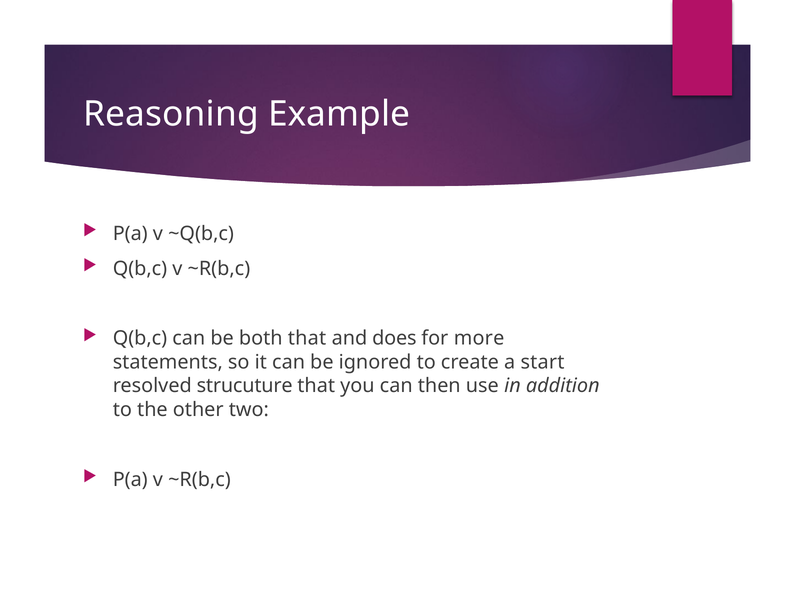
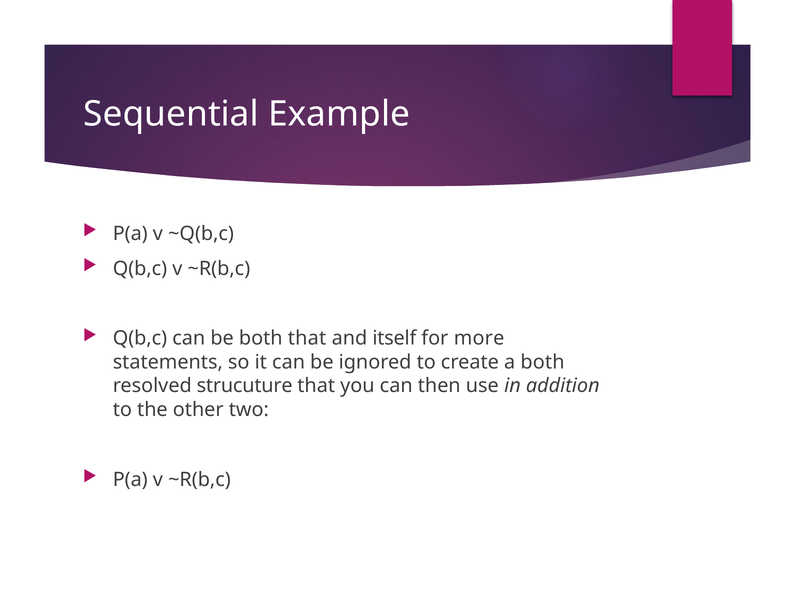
Reasoning: Reasoning -> Sequential
does: does -> itself
a start: start -> both
